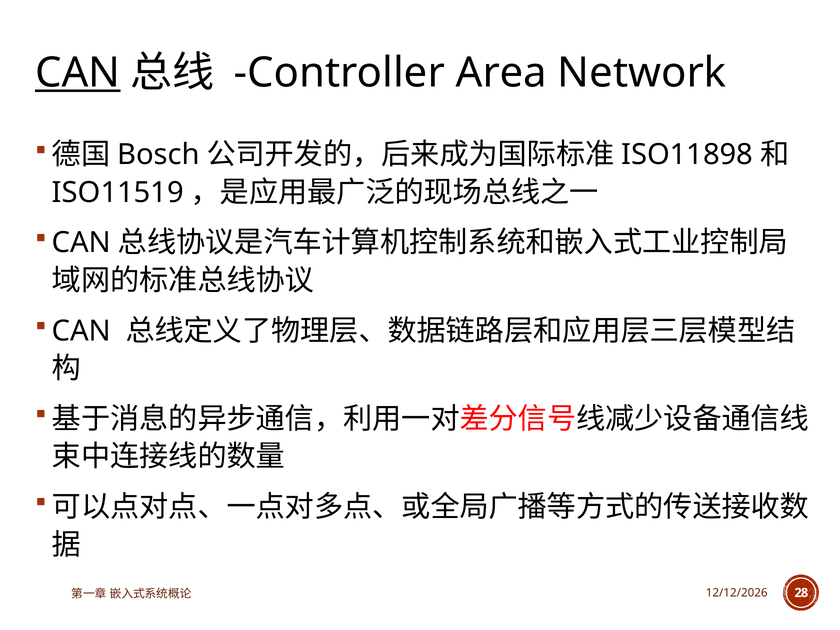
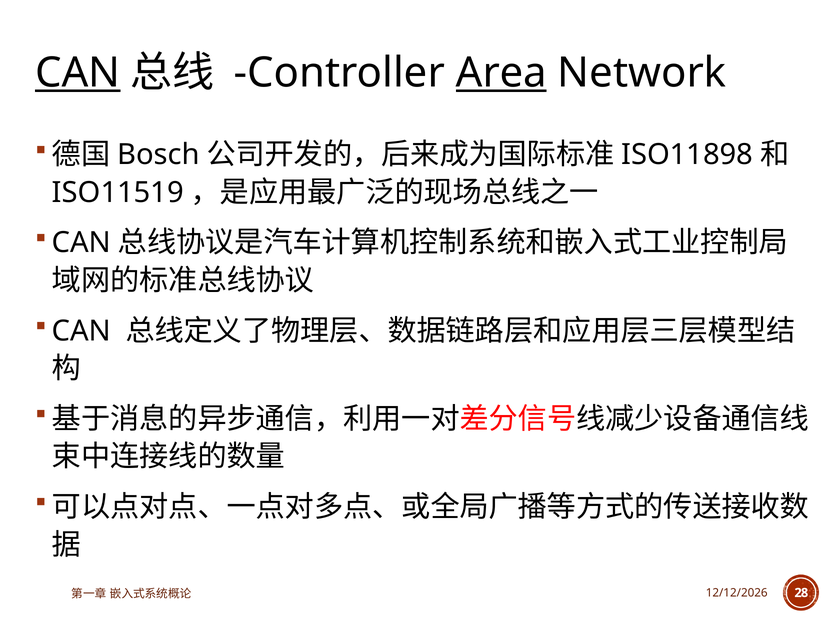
Area underline: none -> present
